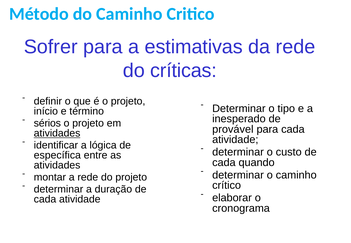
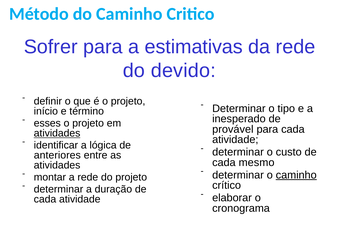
críticas: críticas -> devido
sérios: sérios -> esses
específica: específica -> anteriores
quando: quando -> mesmo
caminho at (296, 175) underline: none -> present
